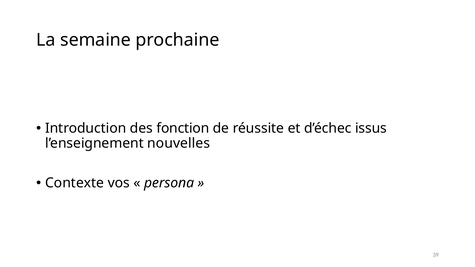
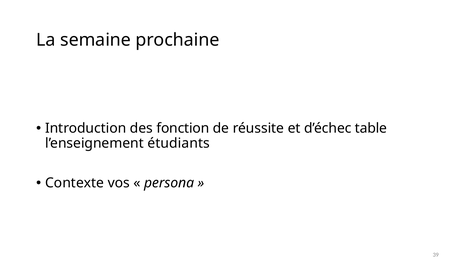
issus: issus -> table
nouvelles: nouvelles -> étudiants
